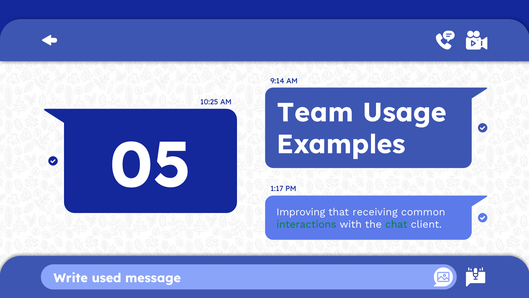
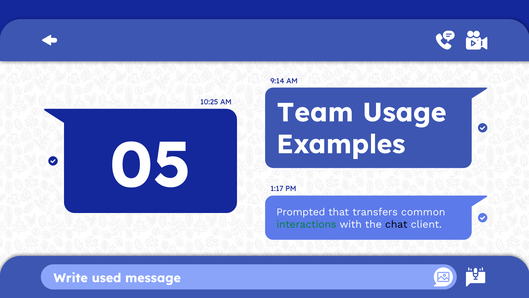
Improving: Improving -> Prompted
receiving: receiving -> transfers
chat colour: green -> black
